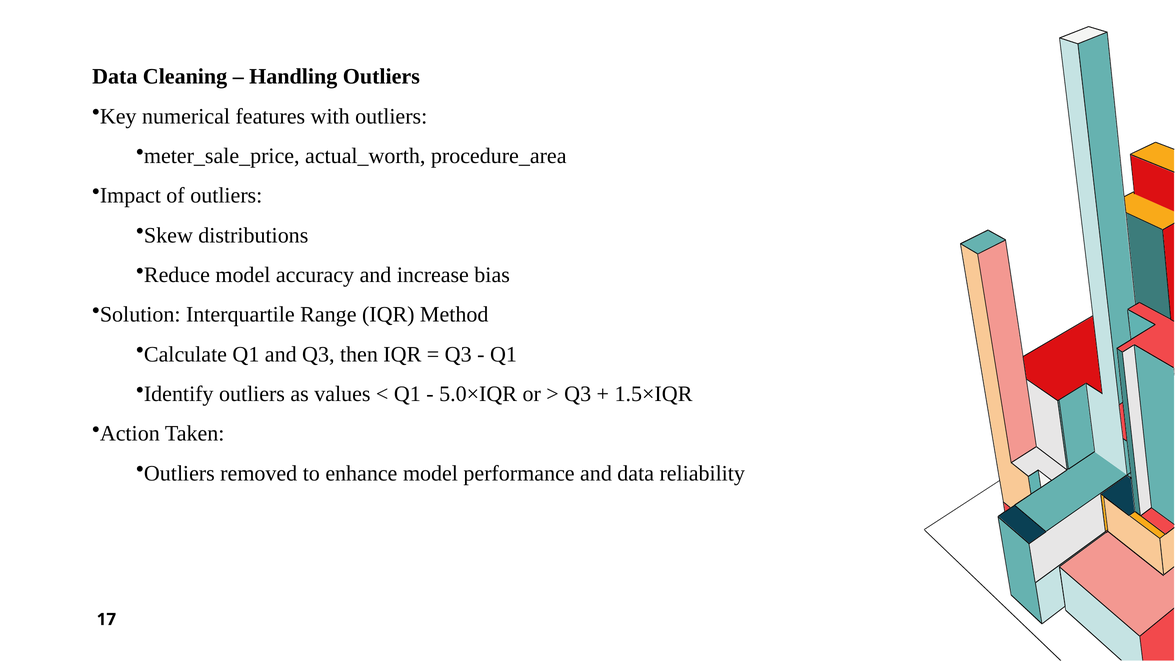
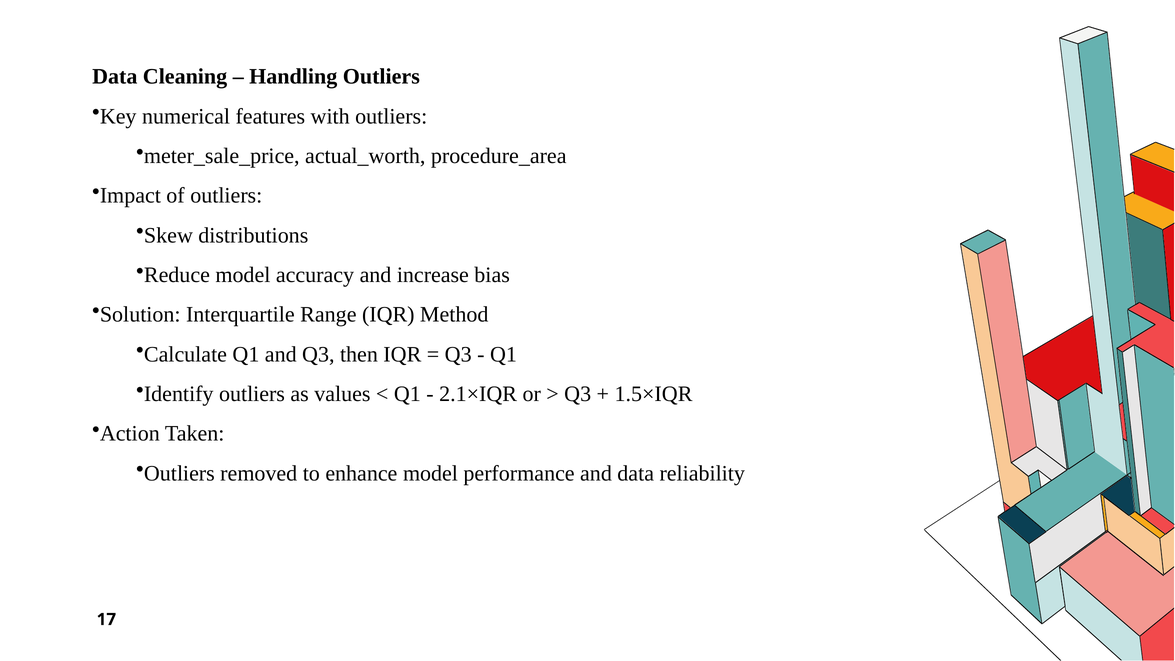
5.0×IQR: 5.0×IQR -> 2.1×IQR
